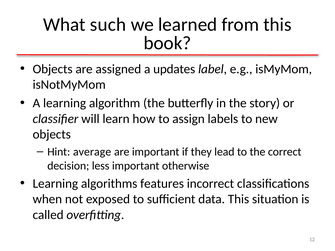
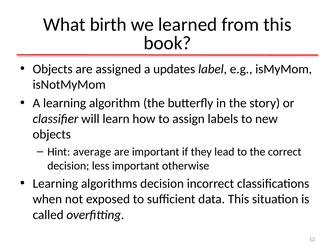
such: such -> birth
algorithms features: features -> decision
